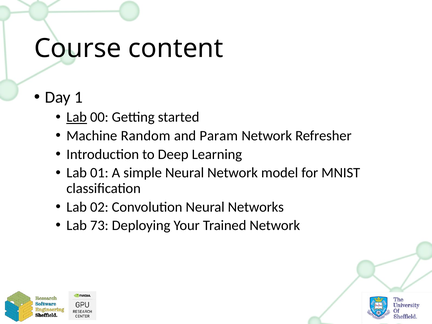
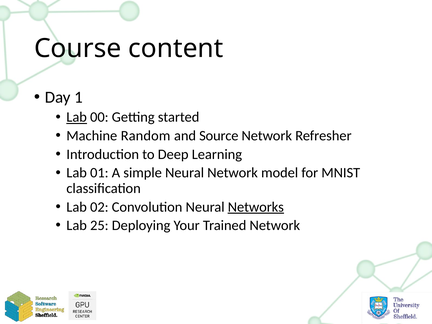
Param: Param -> Source
Networks underline: none -> present
73: 73 -> 25
